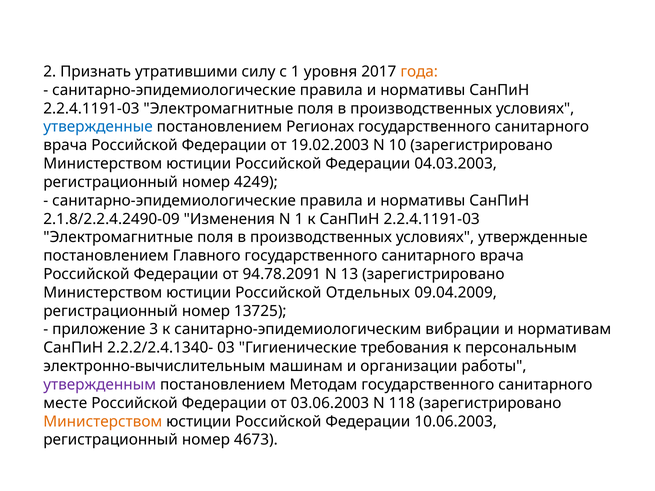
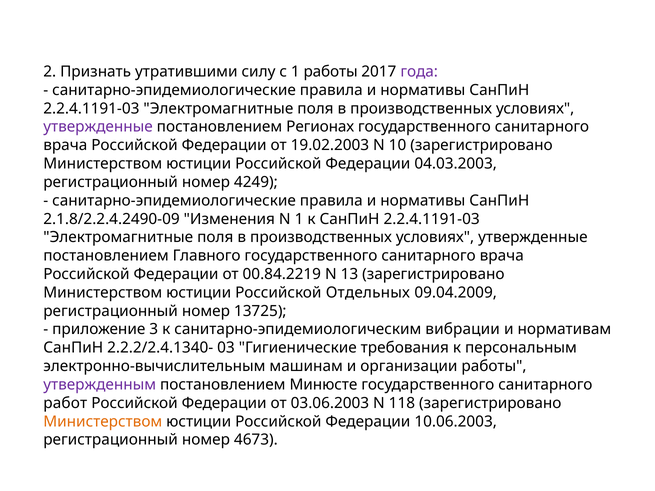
1 уровня: уровня -> работы
года colour: orange -> purple
утвержденные at (98, 127) colour: blue -> purple
94.78.2091: 94.78.2091 -> 00.84.2219
Методам: Методам -> Минюсте
месте: месте -> работ
